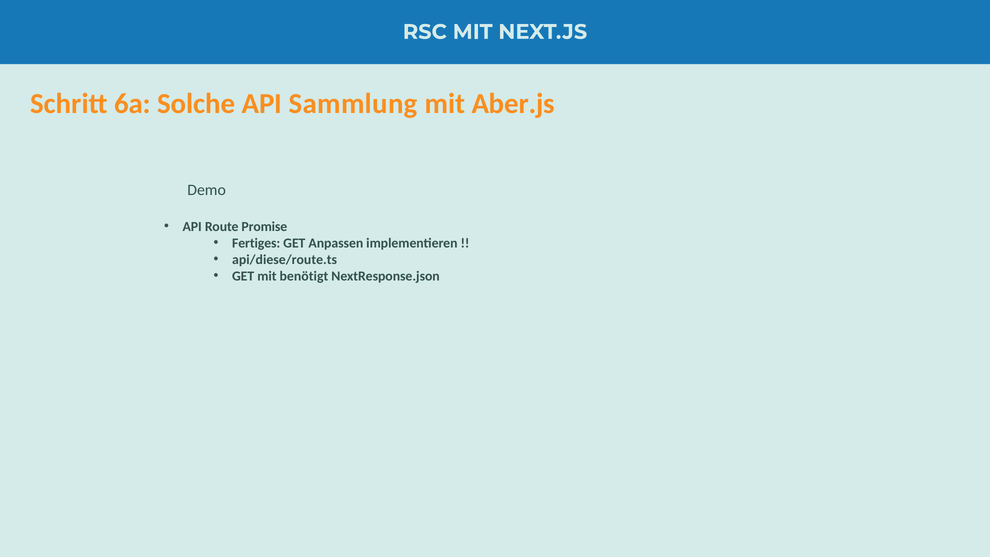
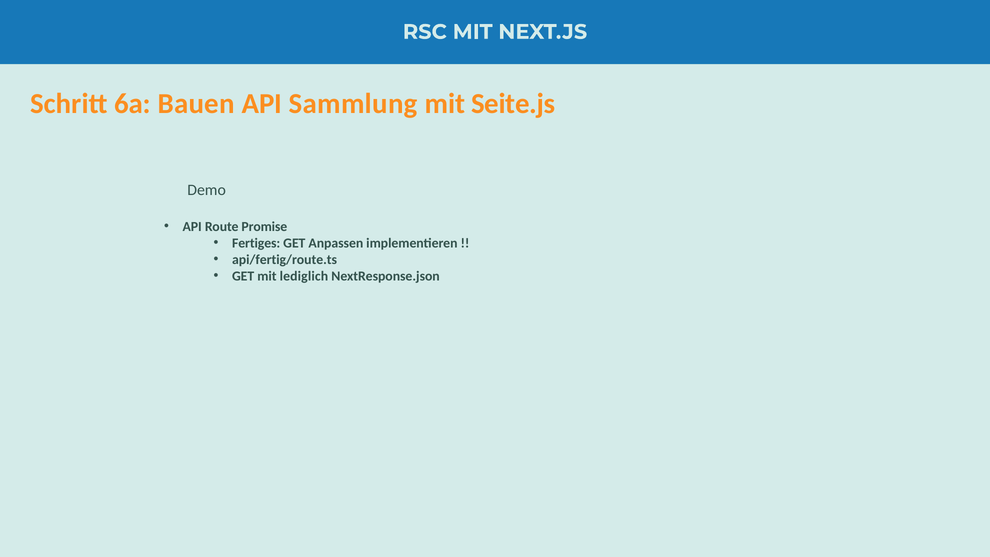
Solche: Solche -> Bauen
Aber.js: Aber.js -> Seite.js
api/diese/route.ts: api/diese/route.ts -> api/fertig/route.ts
benötigt: benötigt -> lediglich
